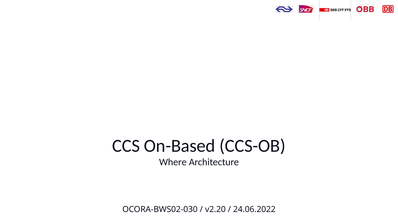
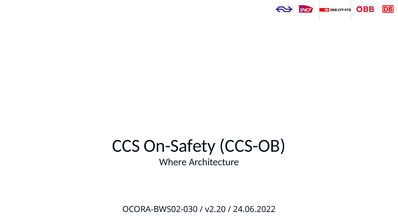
On-Based: On-Based -> On-Safety
